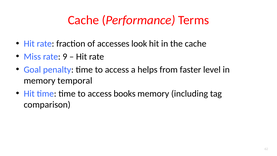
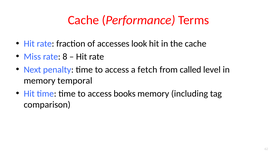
9: 9 -> 8
Goal: Goal -> Next
helps: helps -> fetch
faster: faster -> called
